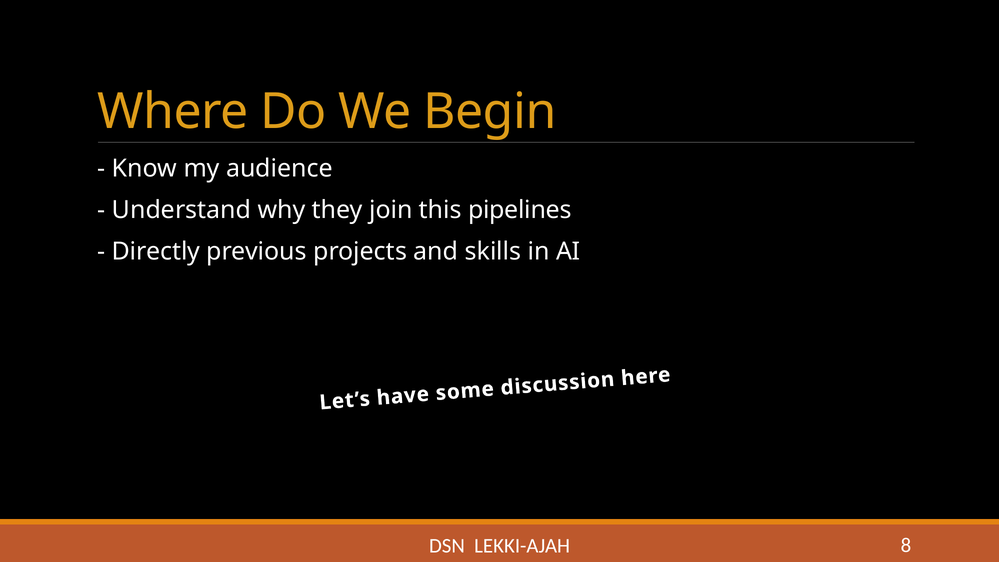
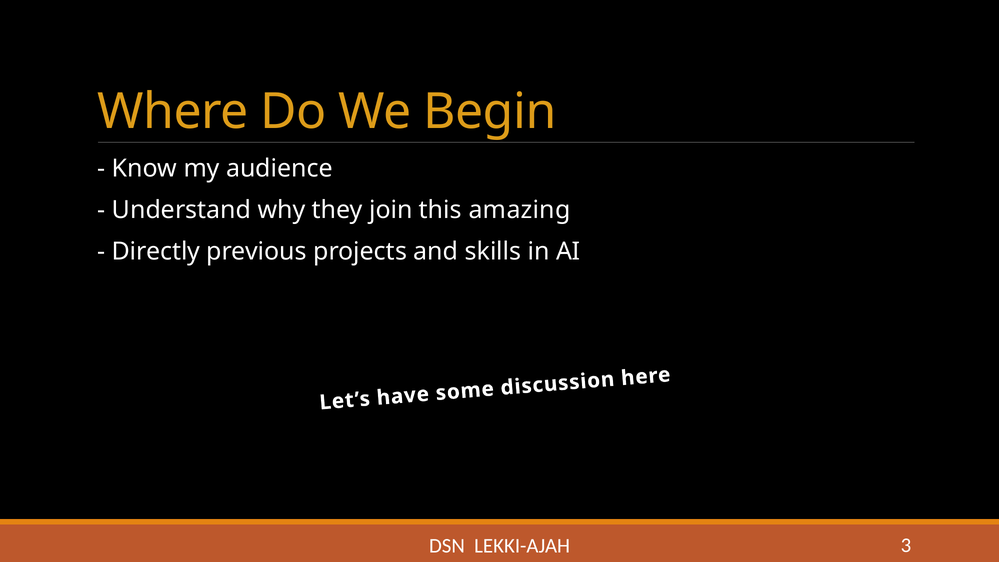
pipelines: pipelines -> amazing
8: 8 -> 3
